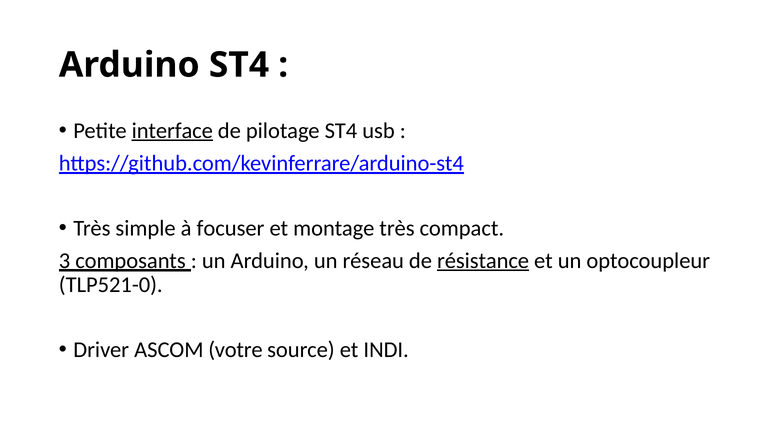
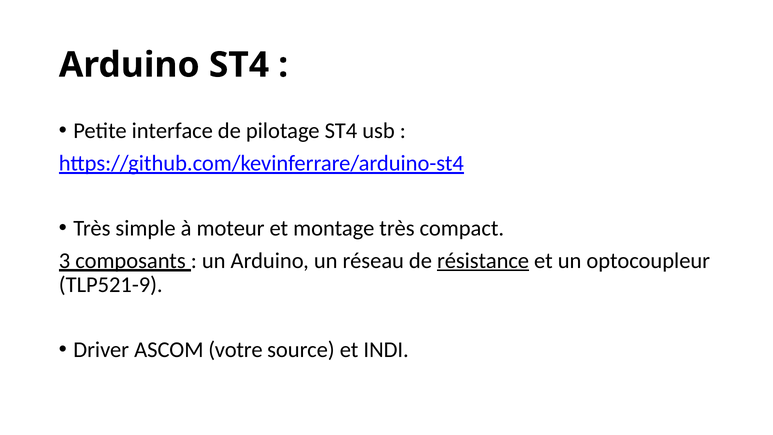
interface underline: present -> none
focuser: focuser -> moteur
TLP521-0: TLP521-0 -> TLP521-9
